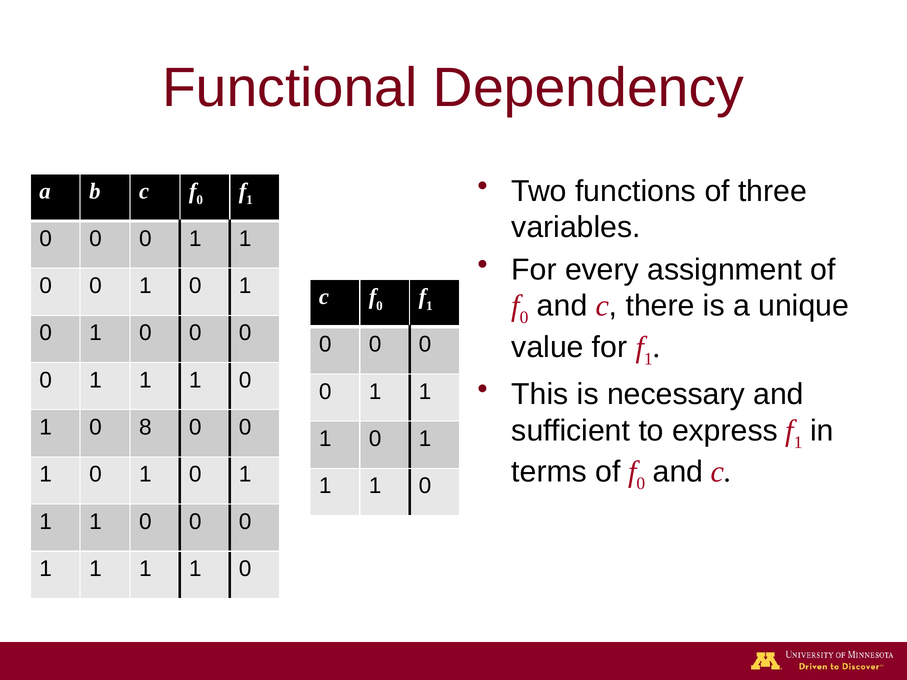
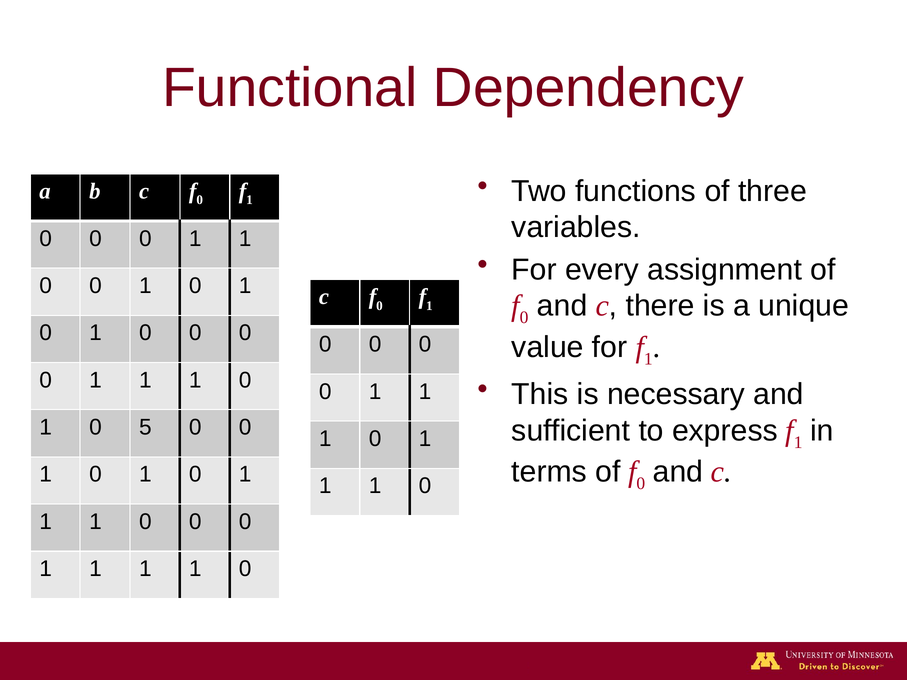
8: 8 -> 5
